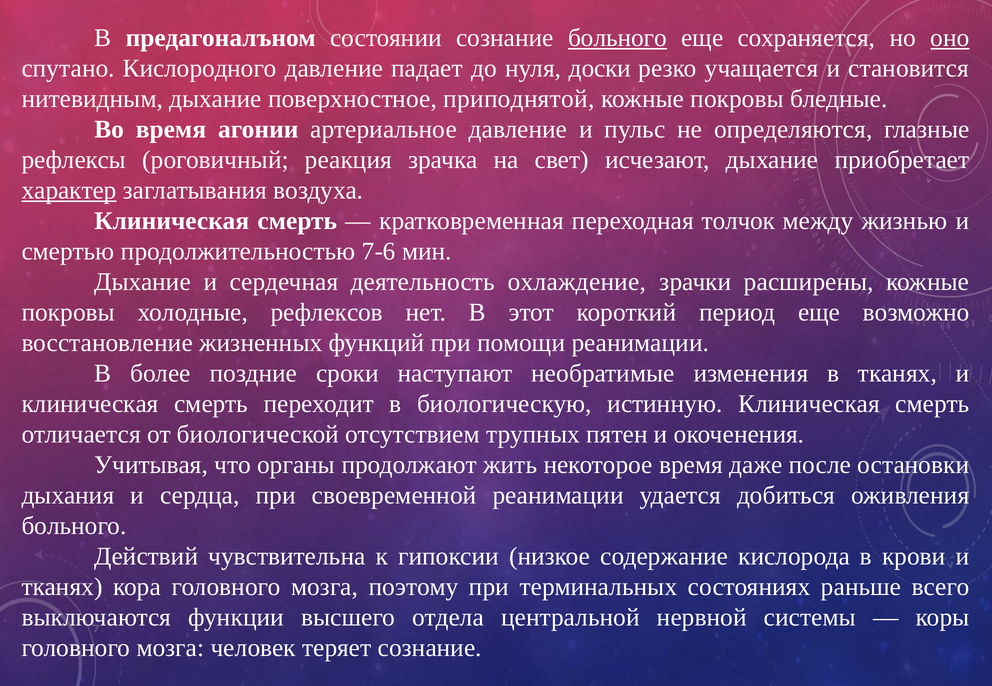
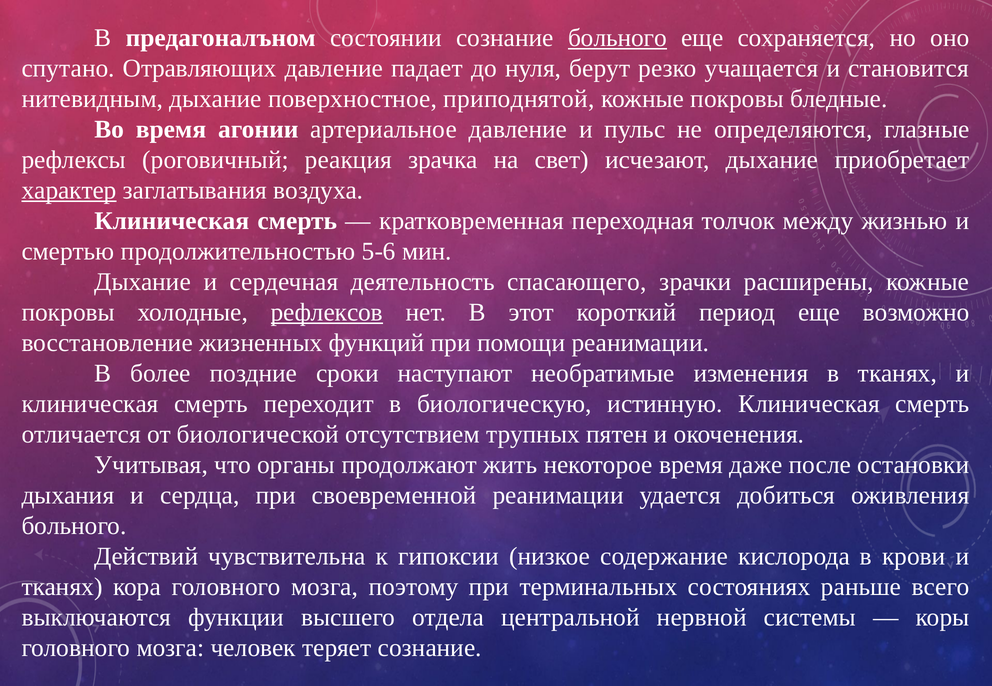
оно underline: present -> none
Кислородного: Кислородного -> Отравляющих
доски: доски -> берут
7-6: 7-6 -> 5-6
охлаждение: охлаждение -> спасающего
рефлексов underline: none -> present
